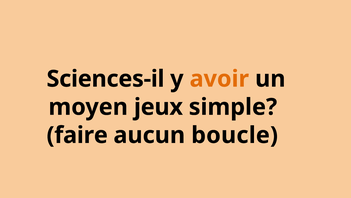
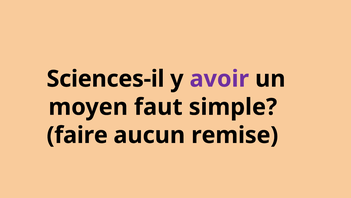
avoir colour: orange -> purple
jeux: jeux -> faut
boucle: boucle -> remise
